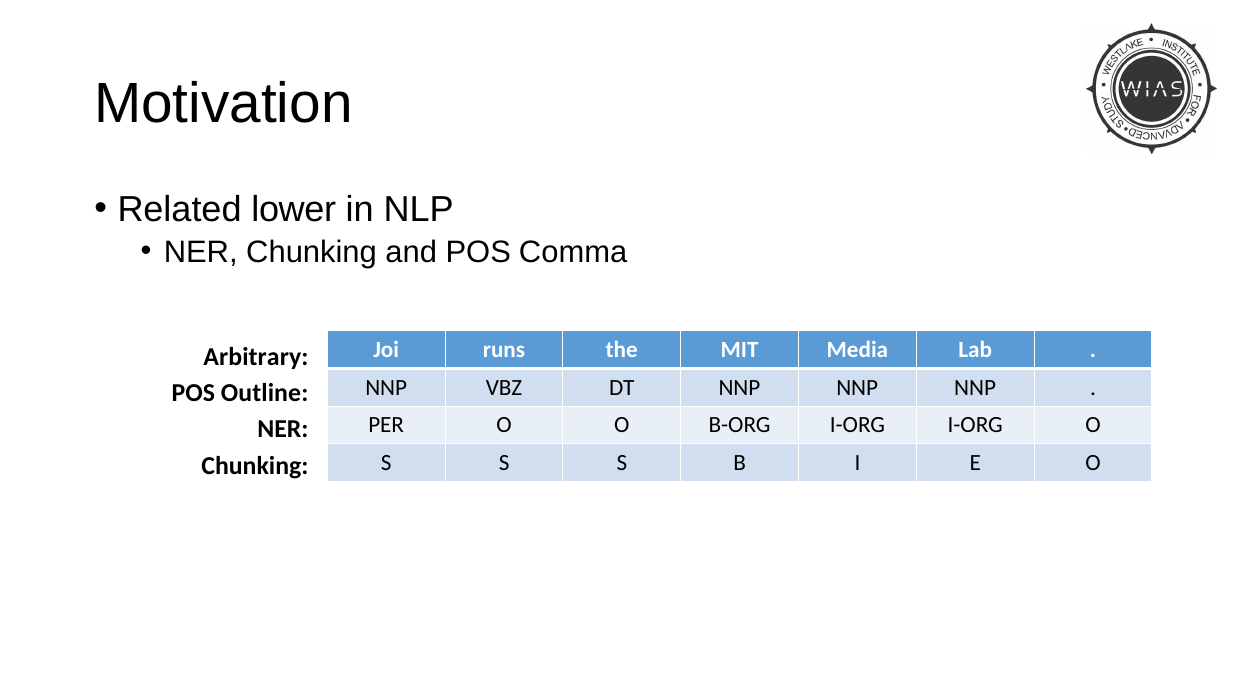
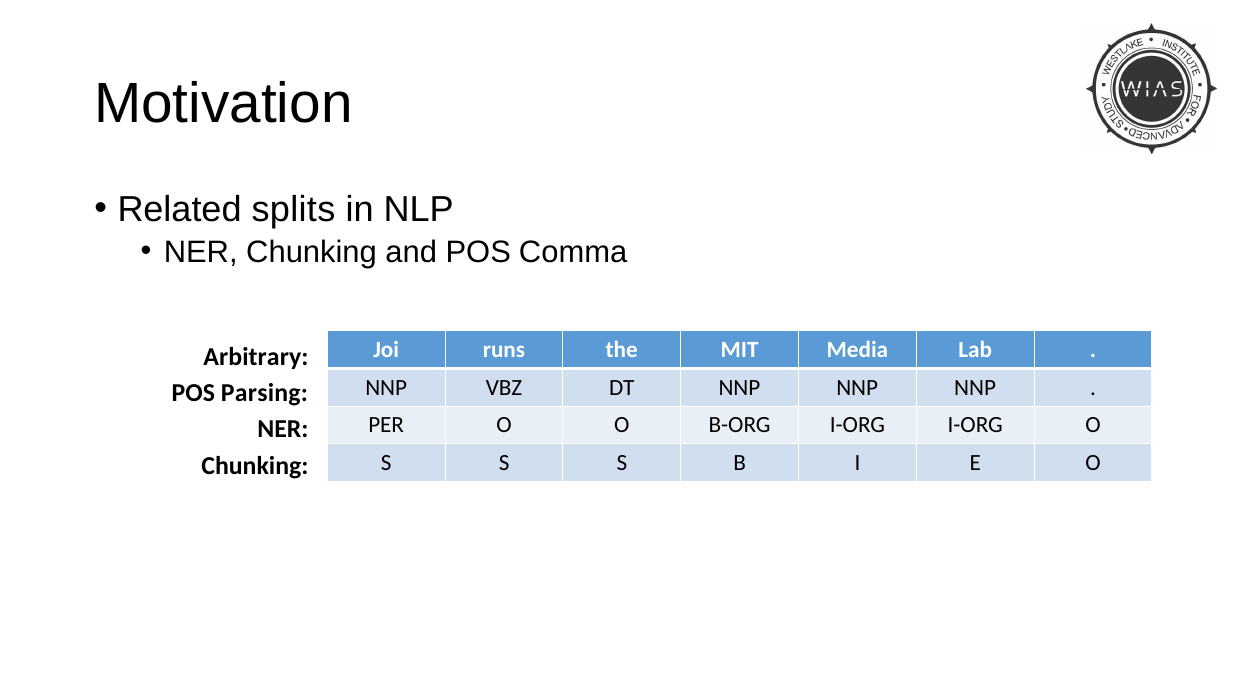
lower: lower -> splits
Outline: Outline -> Parsing
